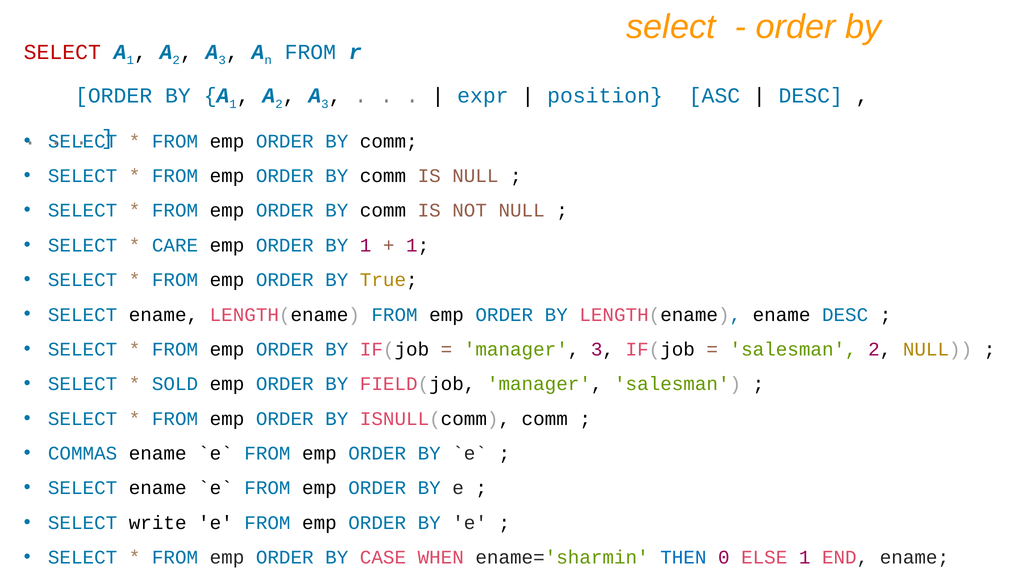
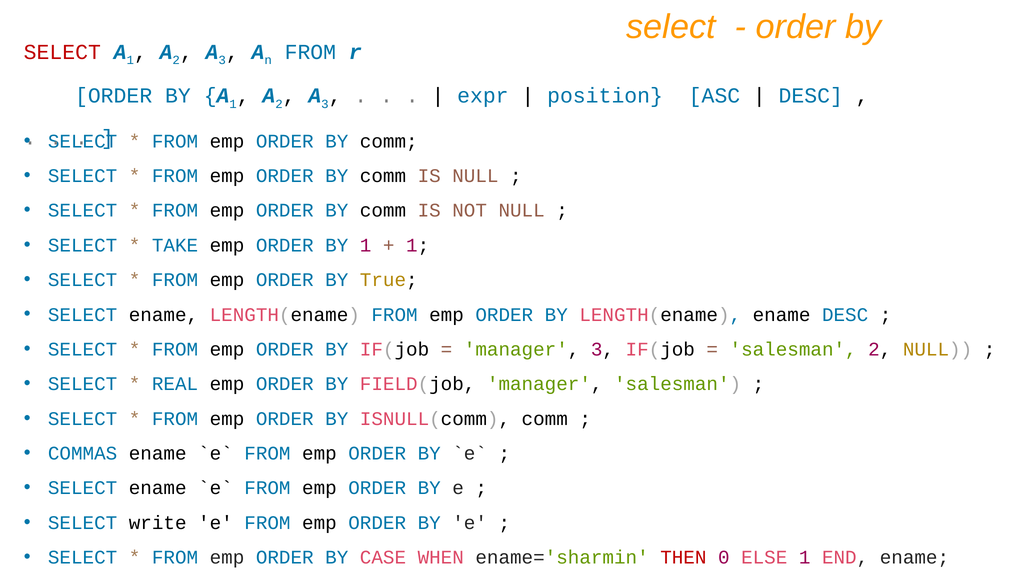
CARE: CARE -> TAKE
SOLD: SOLD -> REAL
THEN colour: blue -> red
